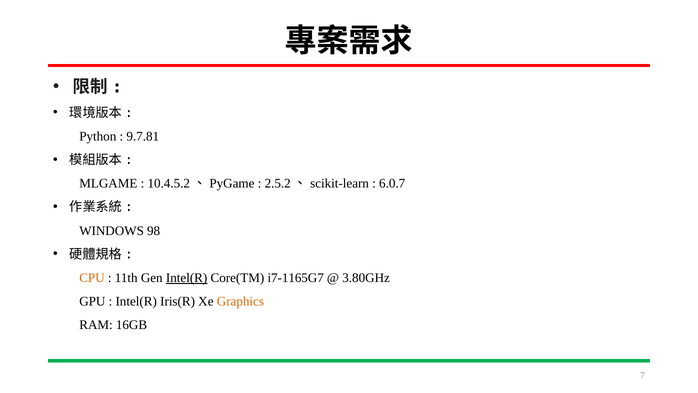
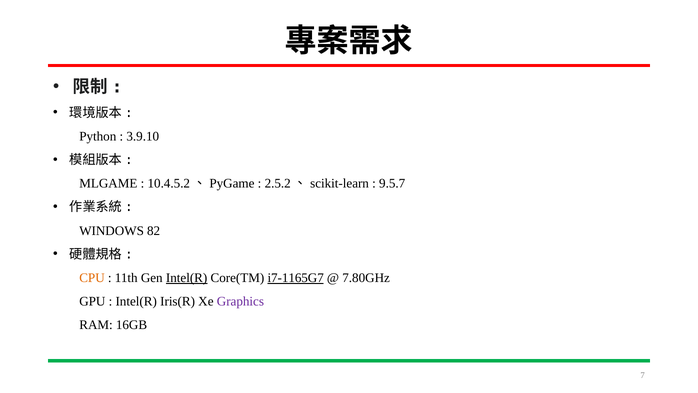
9.7.81: 9.7.81 -> 3.9.10
6.0.7: 6.0.7 -> 9.5.7
98: 98 -> 82
i7-1165G7 underline: none -> present
3.80GHz: 3.80GHz -> 7.80GHz
Graphics colour: orange -> purple
